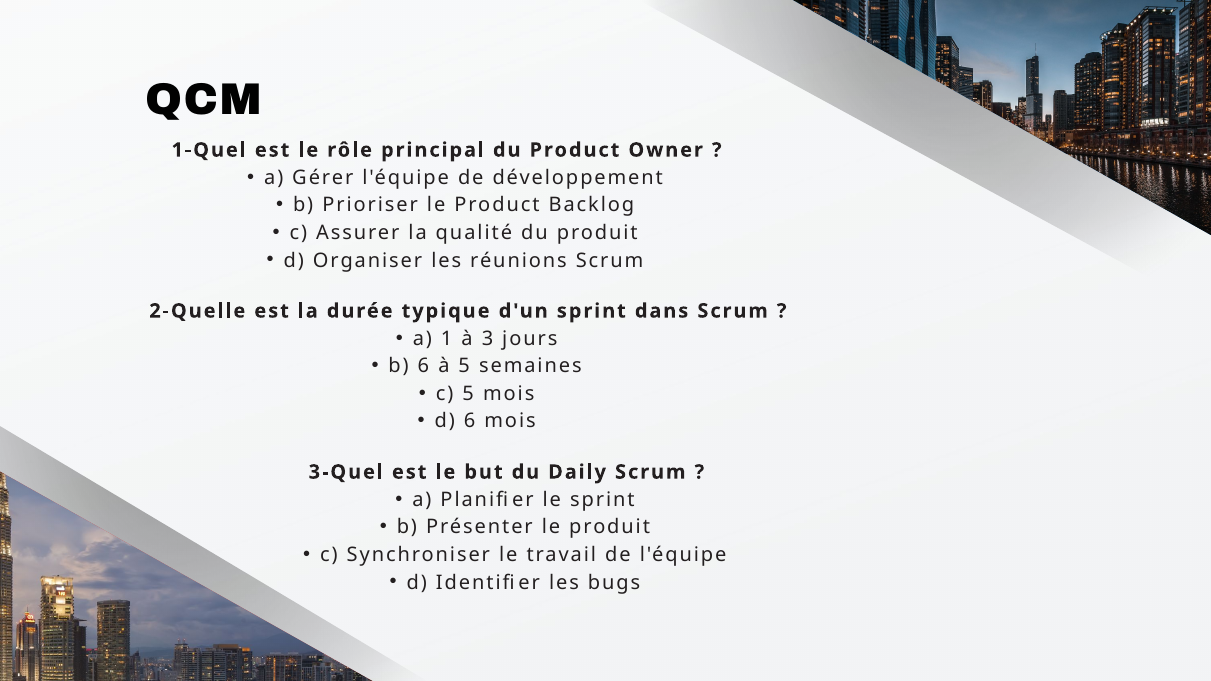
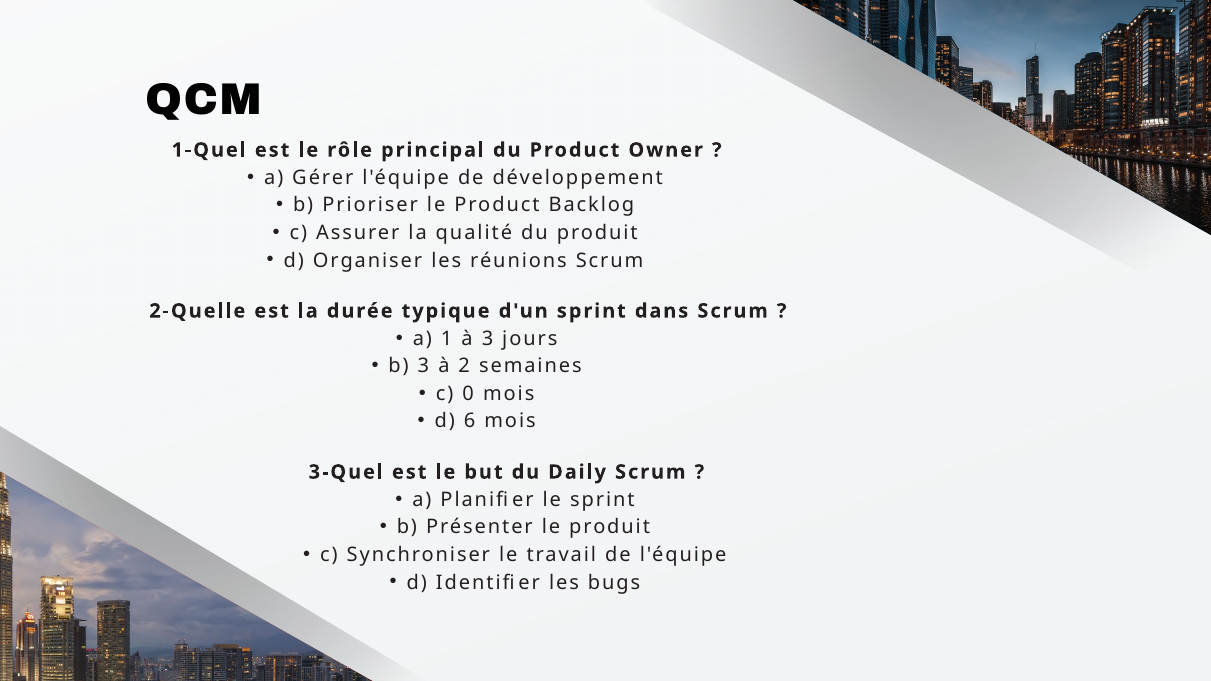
b 6: 6 -> 3
à 5: 5 -> 2
c 5: 5 -> 0
